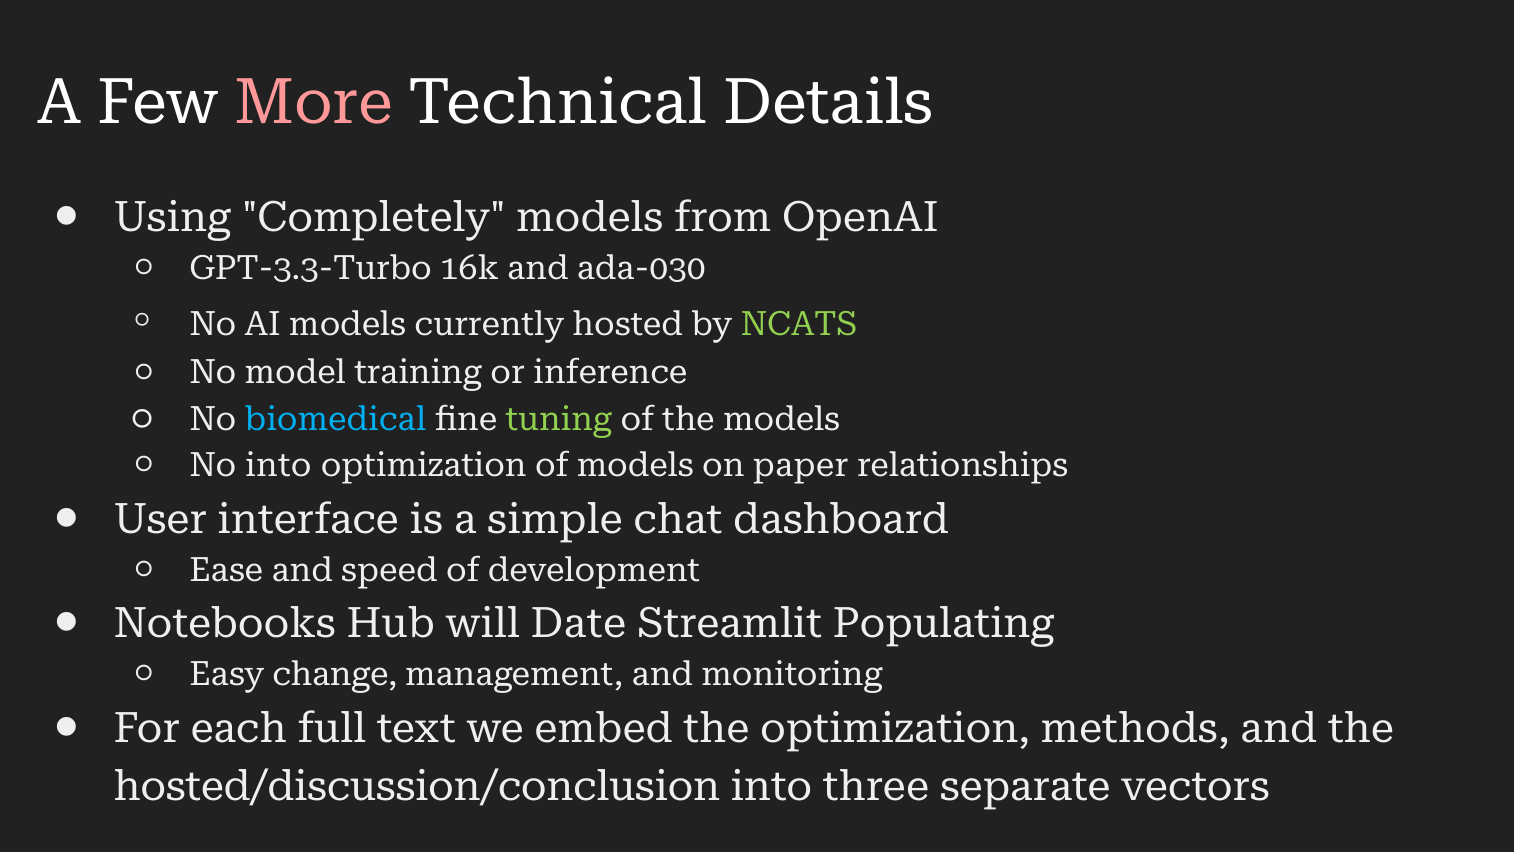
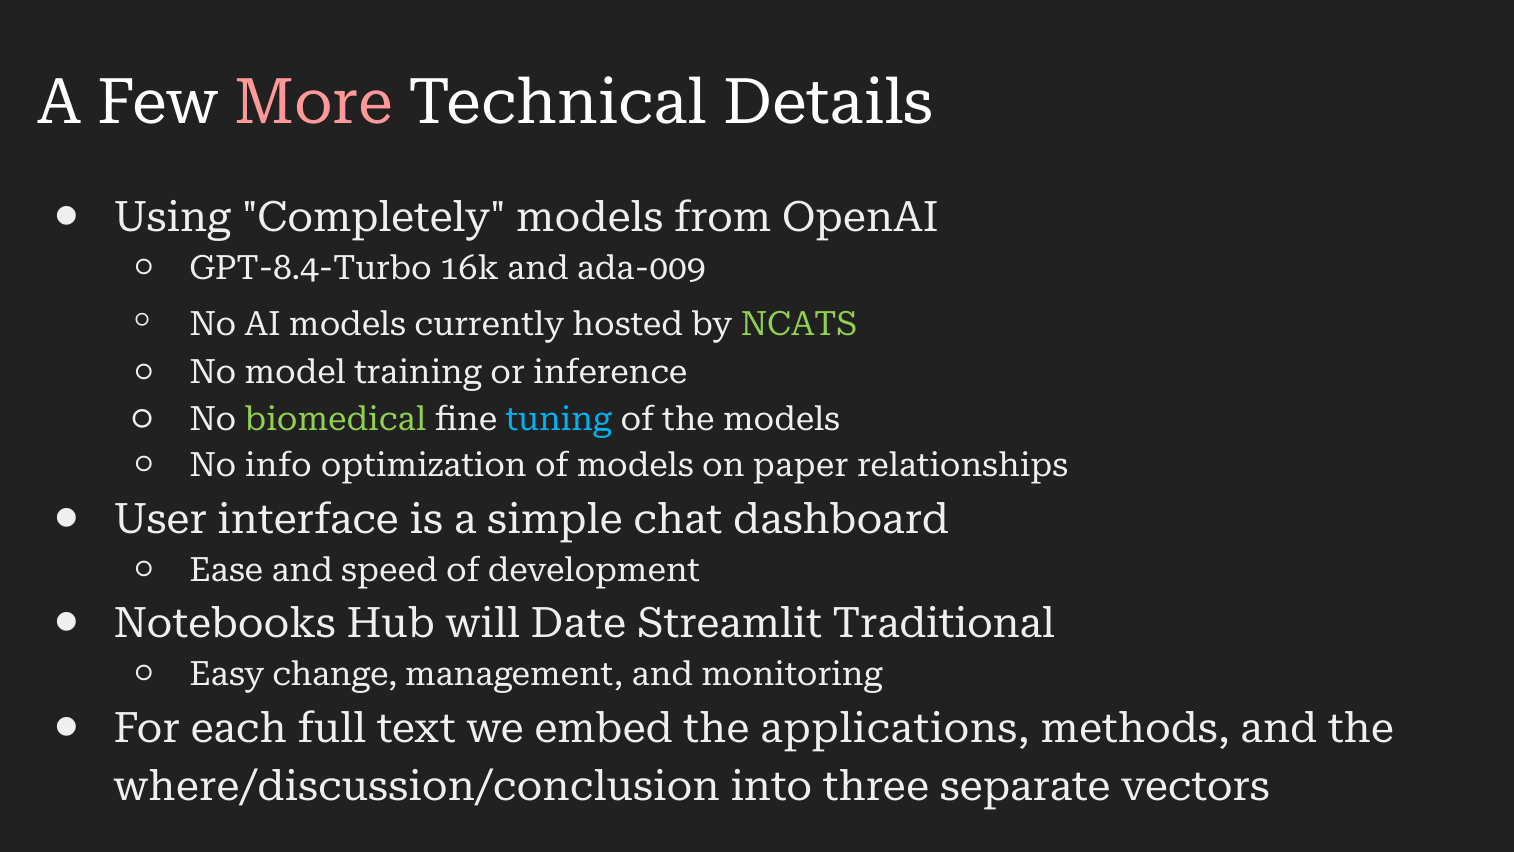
GPT-3.3-Turbo: GPT-3.3-Turbo -> GPT-8.4-Turbo
ada-030: ada-030 -> ada-009
biomedical colour: light blue -> light green
tuning colour: light green -> light blue
No into: into -> info
Populating: Populating -> Traditional
the optimization: optimization -> applications
hosted/discussion/conclusion: hosted/discussion/conclusion -> where/discussion/conclusion
